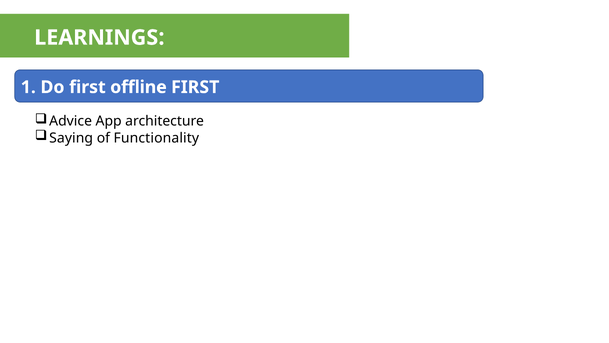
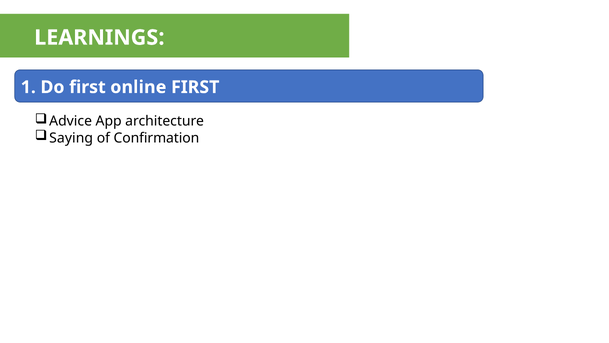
offline: offline -> online
Functionality: Functionality -> Confirmation
